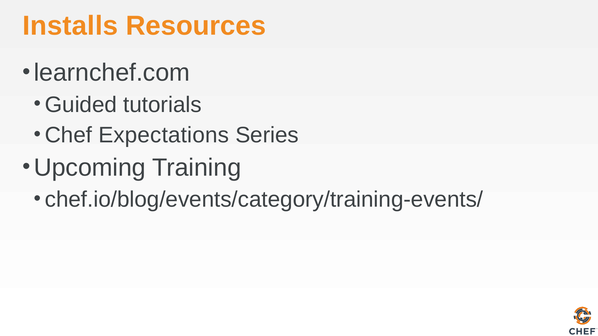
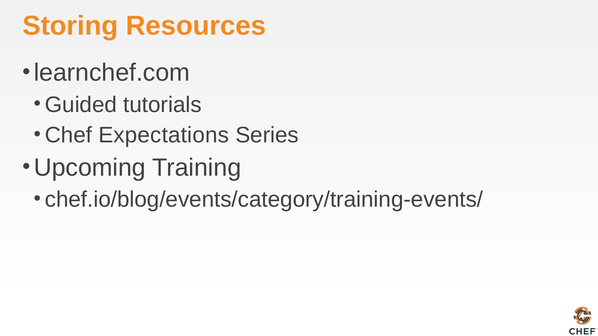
Installs: Installs -> Storing
